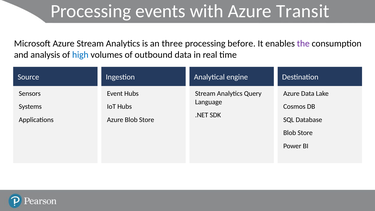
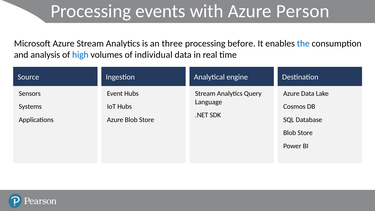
Transit: Transit -> Person
the colour: purple -> blue
outbound: outbound -> individual
